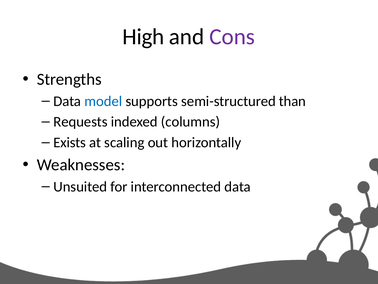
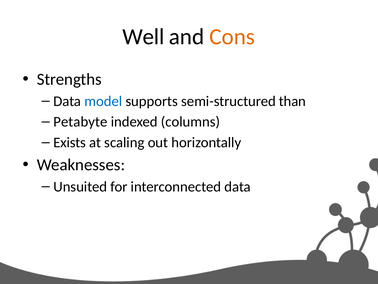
High: High -> Well
Cons colour: purple -> orange
Requests: Requests -> Petabyte
